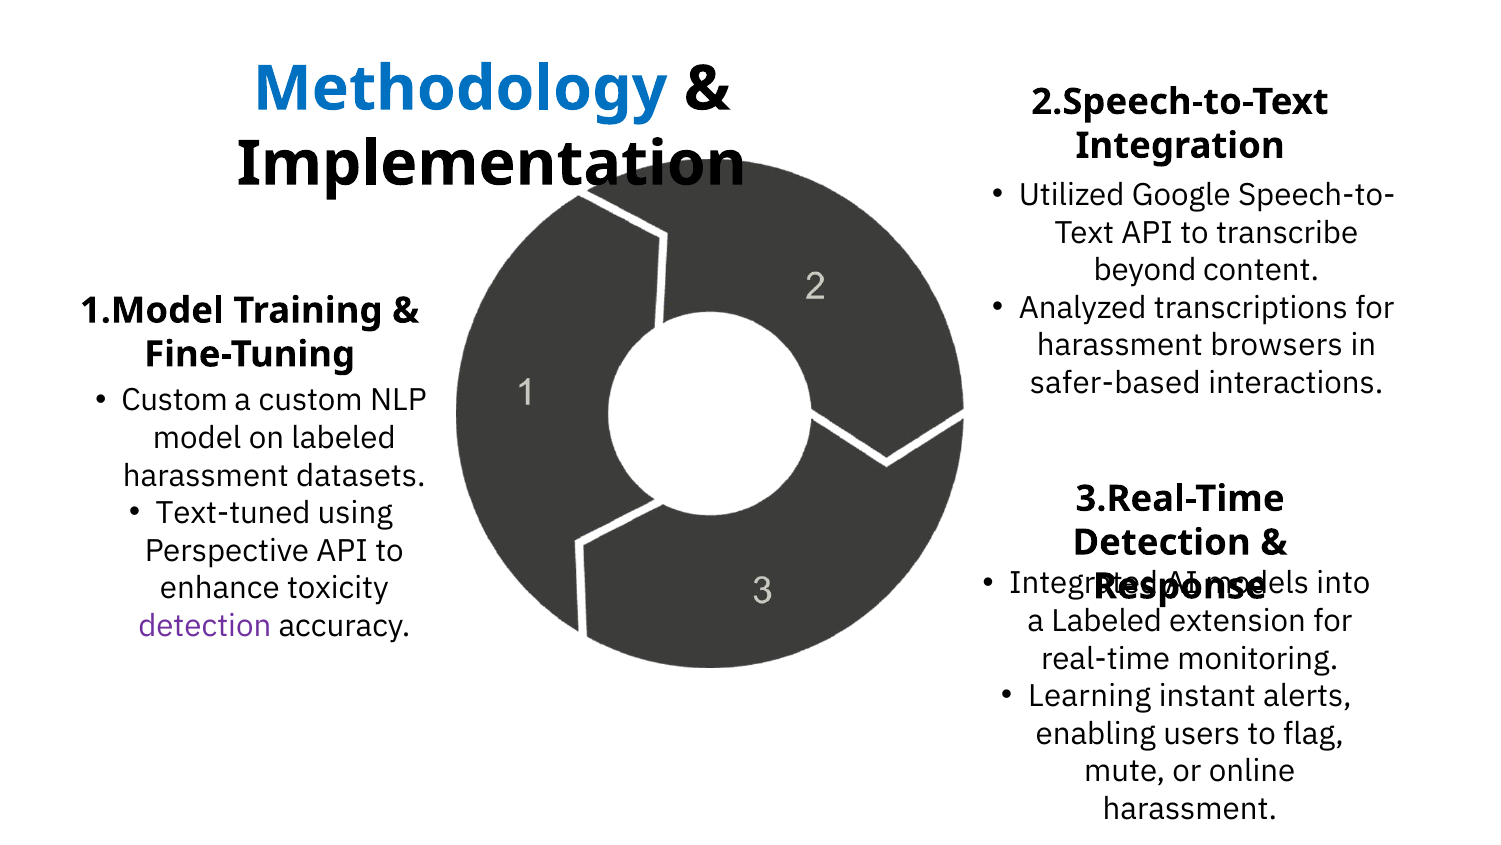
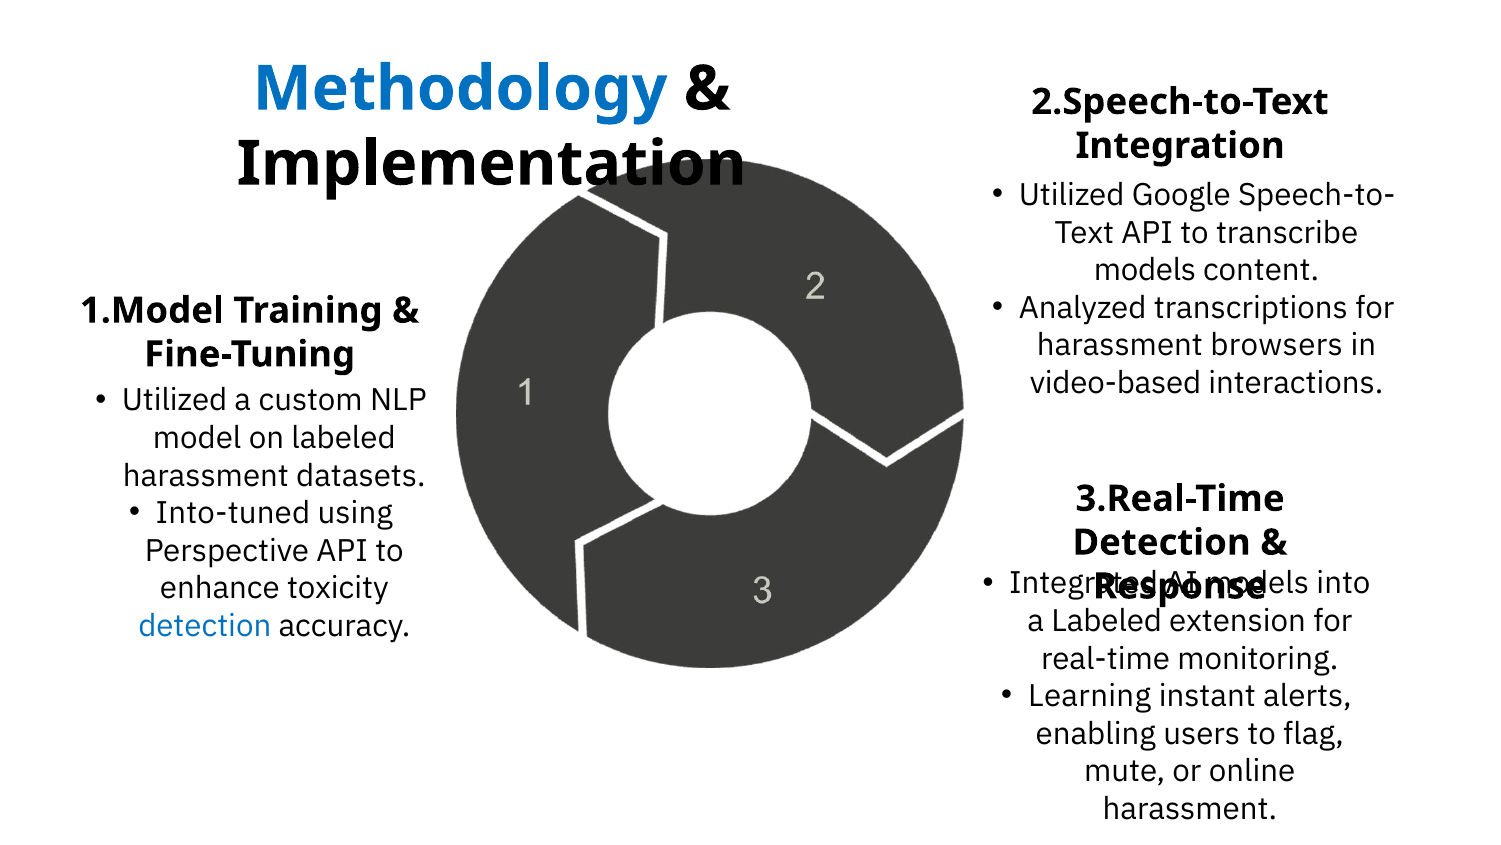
beyond at (1145, 270): beyond -> models
safer-based: safer-based -> video-based
Custom at (175, 400): Custom -> Utilized
Text-tuned: Text-tuned -> Into-tuned
detection at (205, 625) colour: purple -> blue
